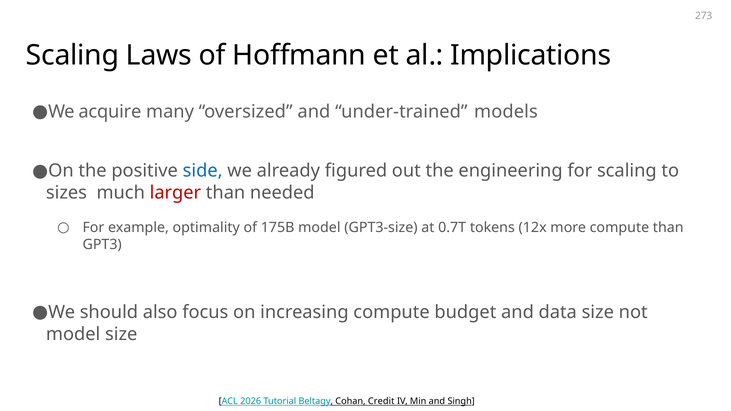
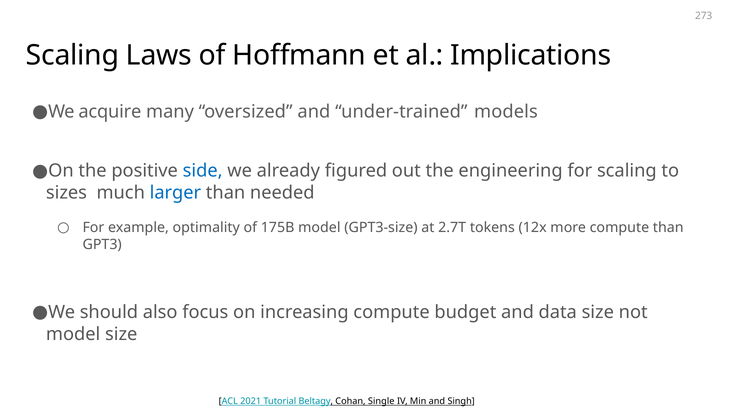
larger colour: red -> blue
0.7T: 0.7T -> 2.7T
2026: 2026 -> 2021
Credit: Credit -> Single
